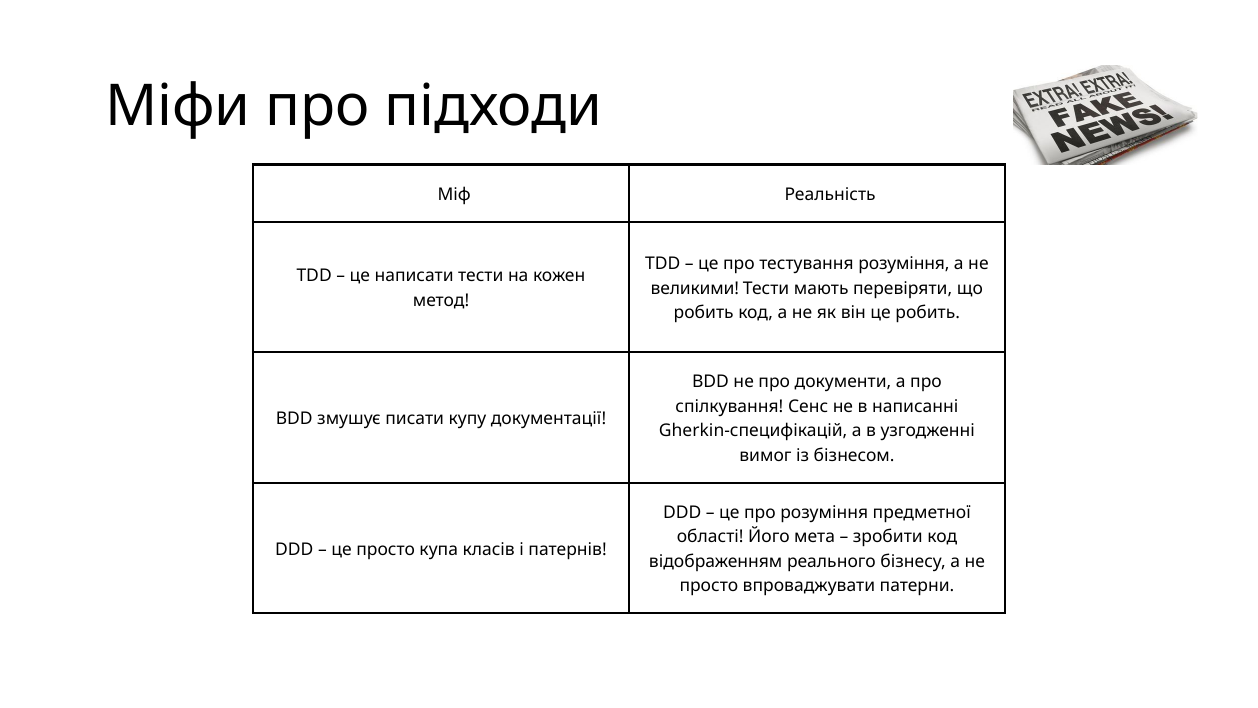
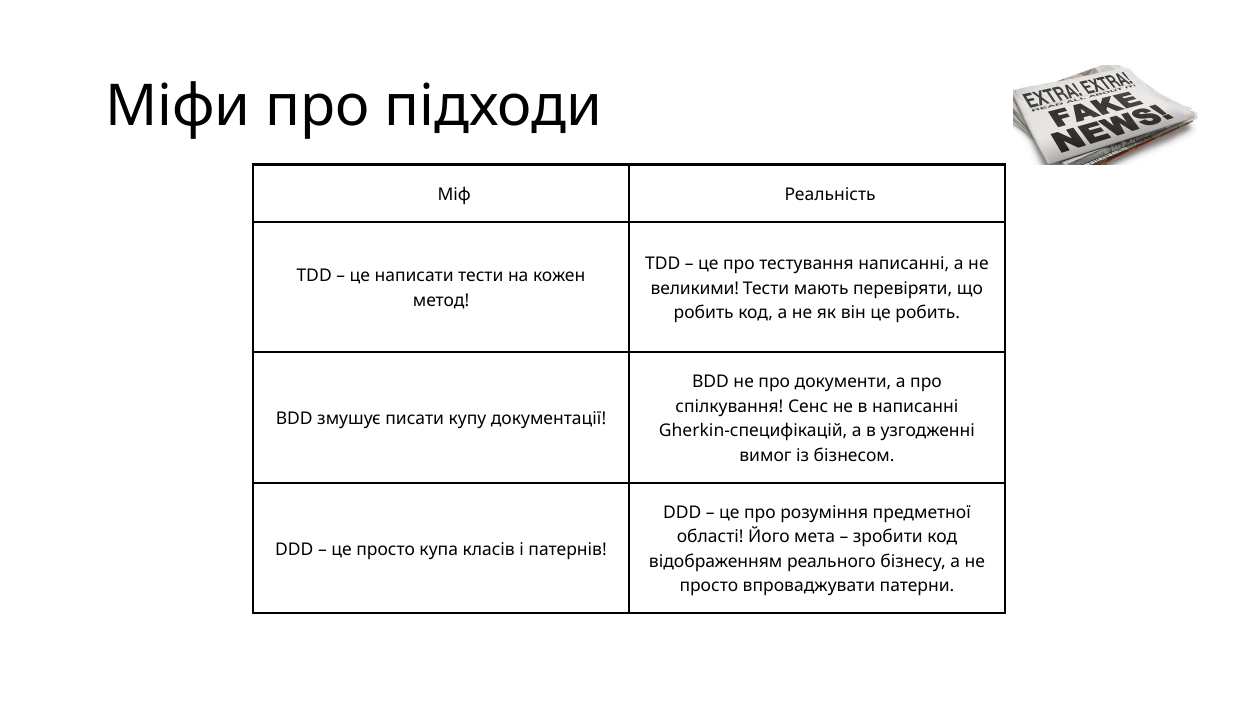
тестування розуміння: розуміння -> написанні
